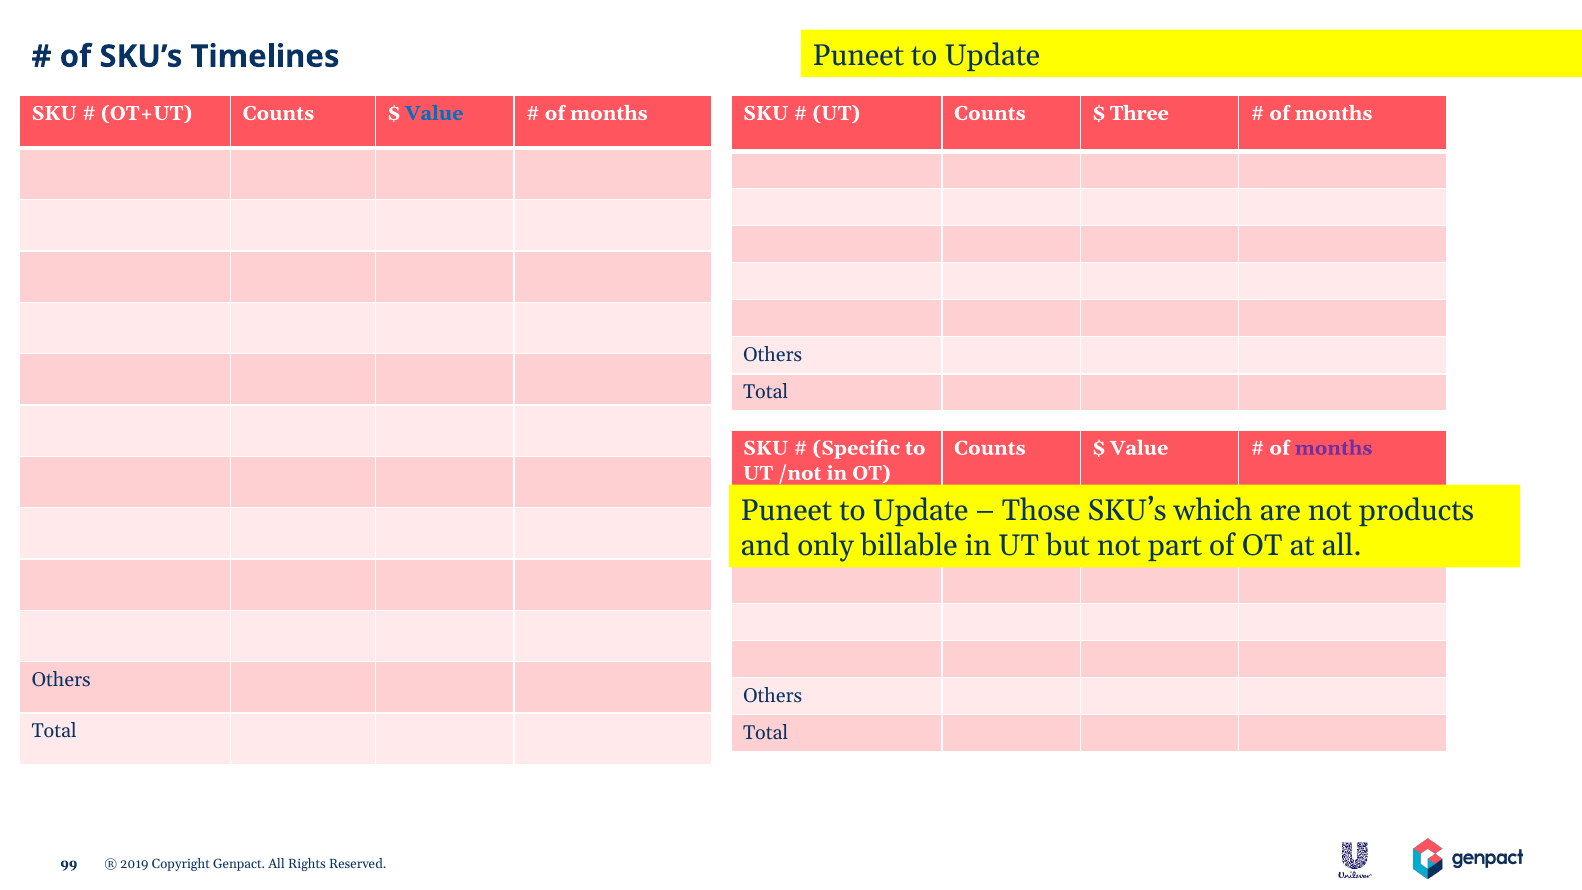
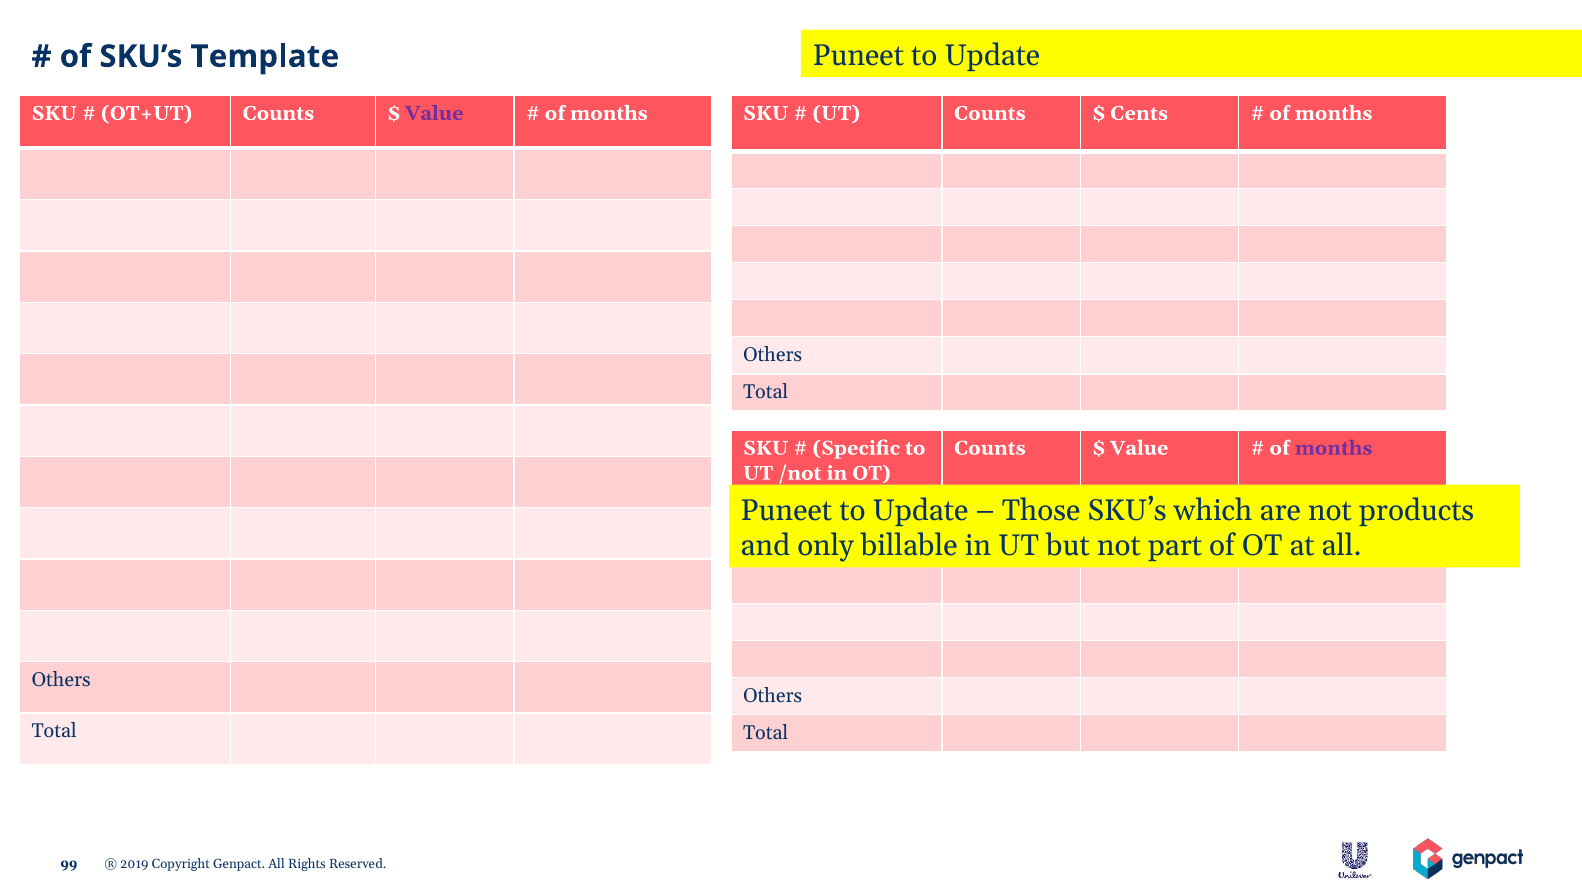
Timelines: Timelines -> Template
Value at (434, 113) colour: blue -> purple
Three: Three -> Cents
